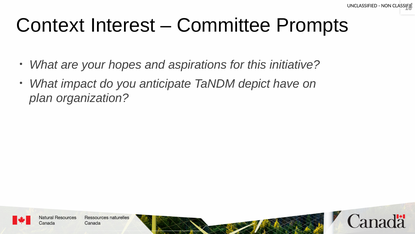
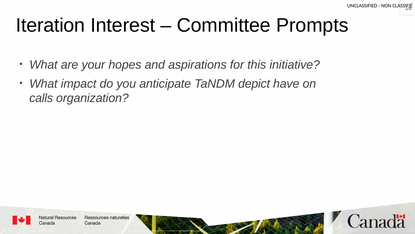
Context: Context -> Iteration
plan: plan -> calls
